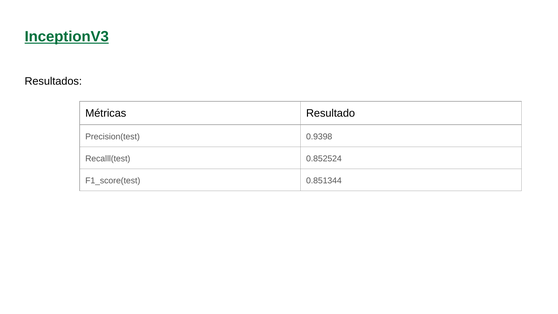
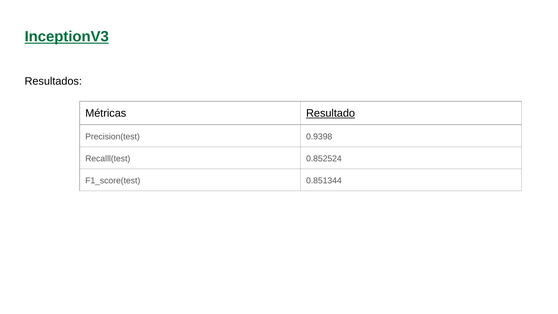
Resultado underline: none -> present
